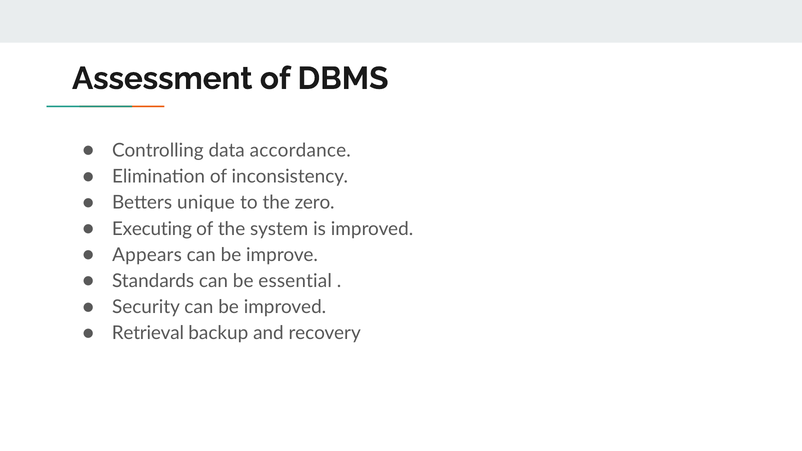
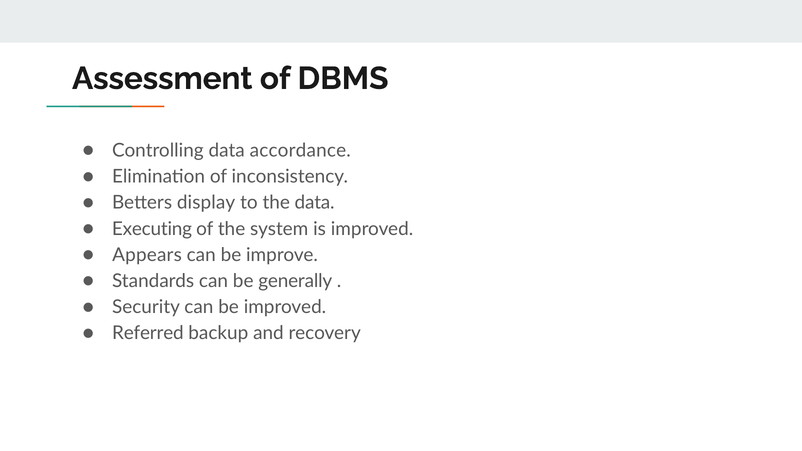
unique: unique -> display
the zero: zero -> data
essential: essential -> generally
Retrieval: Retrieval -> Referred
